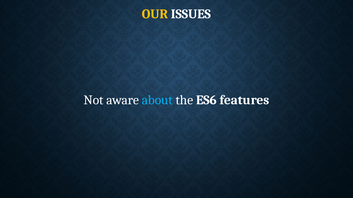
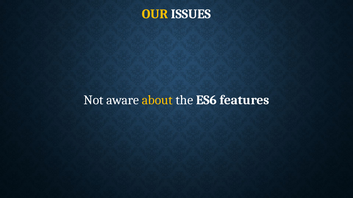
about colour: light blue -> yellow
